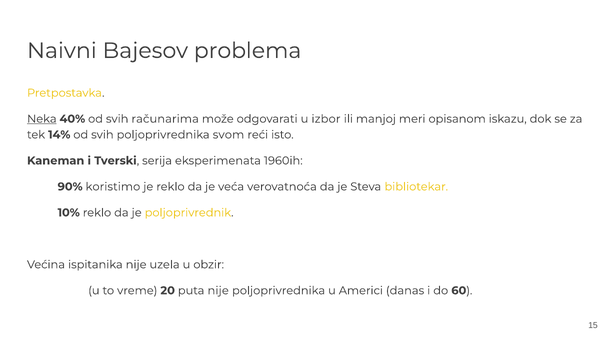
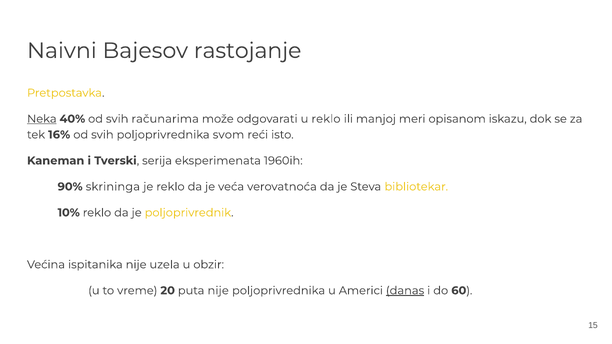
problema: problema -> rastojanje
u izbor: izbor -> reklo
14%: 14% -> 16%
koristimo: koristimo -> skrininga
danas underline: none -> present
